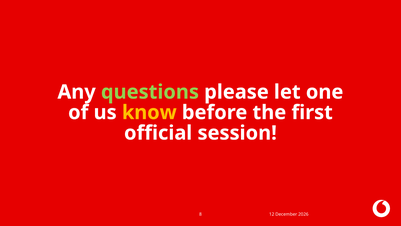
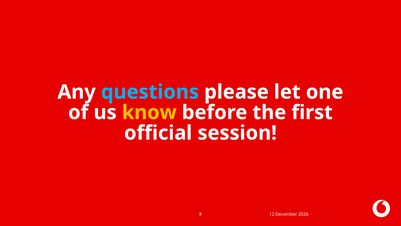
questions colour: light green -> light blue
